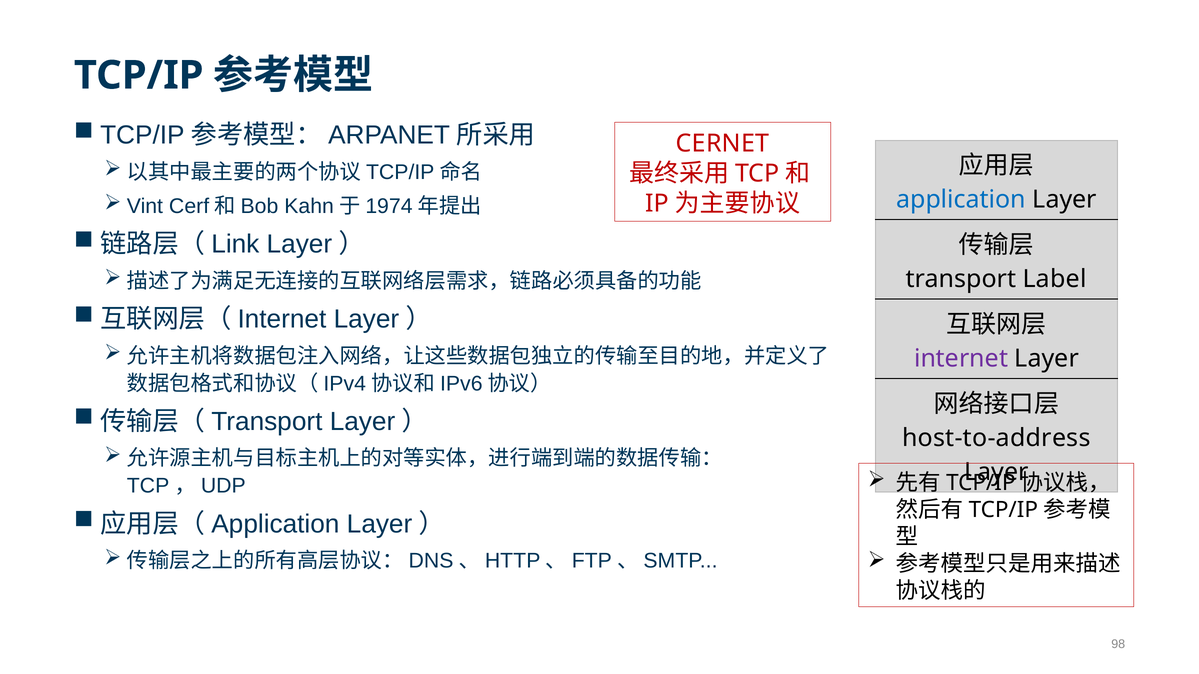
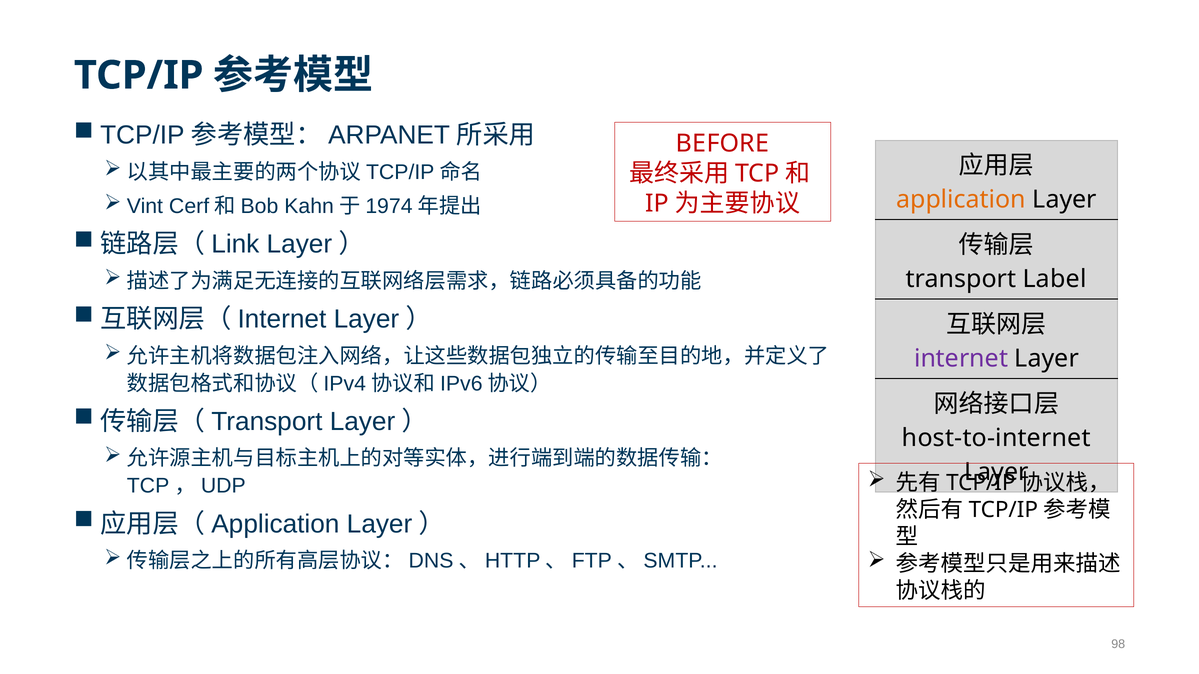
CERNET: CERNET -> BEFORE
application colour: blue -> orange
host-to-address: host-to-address -> host-to-internet
